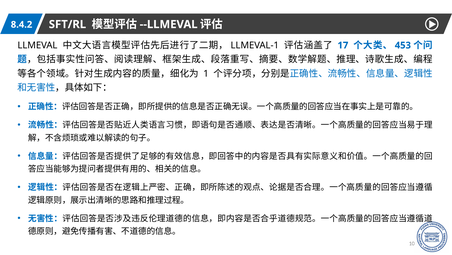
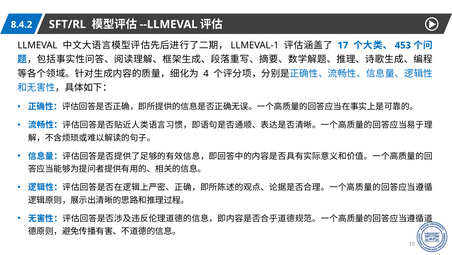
1: 1 -> 4
